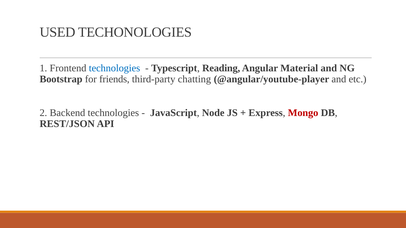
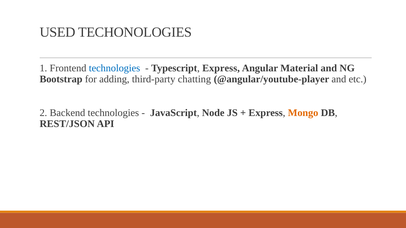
Typescript Reading: Reading -> Express
friends: friends -> adding
Mongo colour: red -> orange
